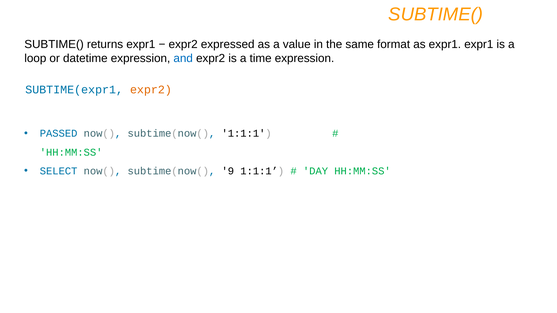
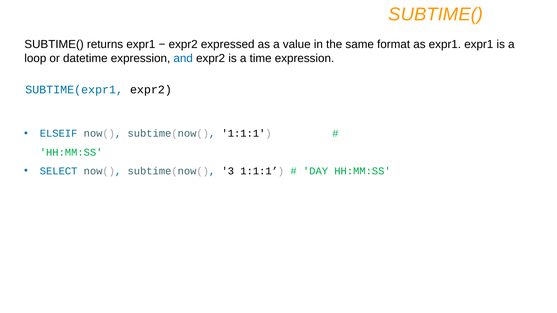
expr2 at (151, 90) colour: orange -> black
PASSED: PASSED -> ELSEIF
9: 9 -> 3
